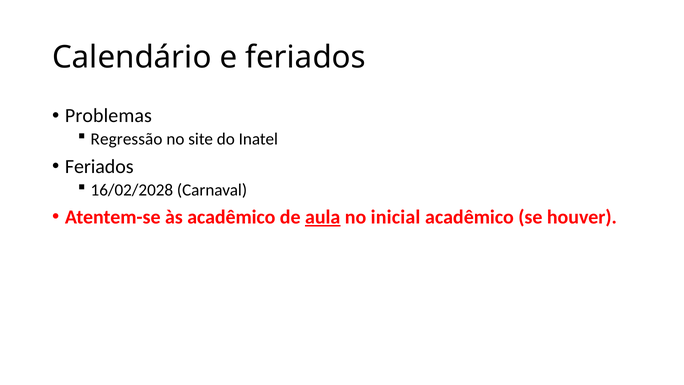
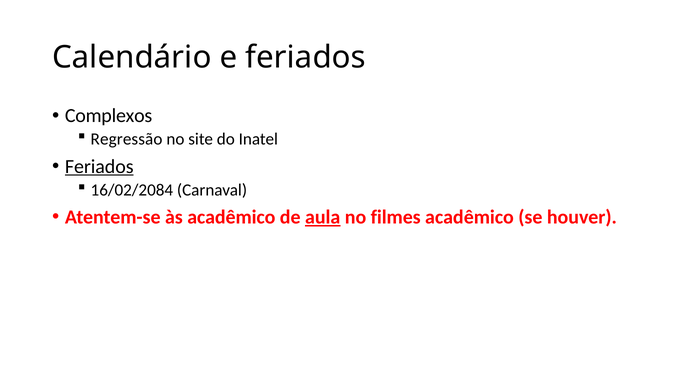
Problemas: Problemas -> Complexos
Feriados at (99, 166) underline: none -> present
16/02/2028: 16/02/2028 -> 16/02/2084
inicial: inicial -> filmes
